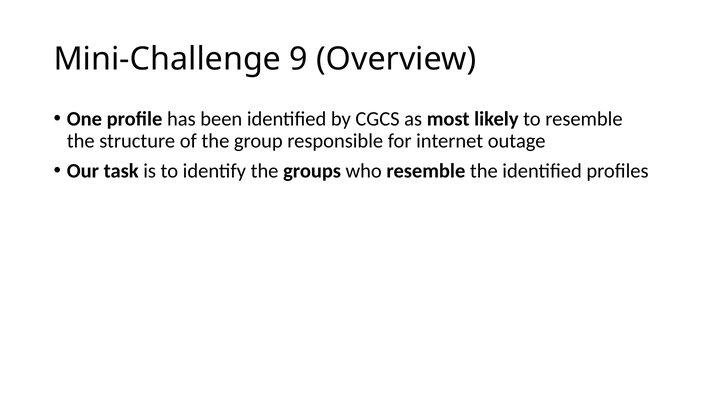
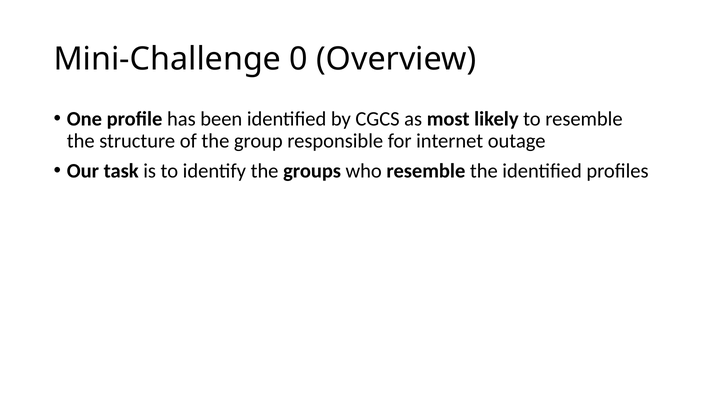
9: 9 -> 0
